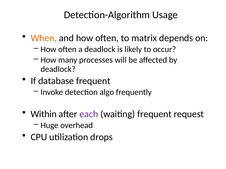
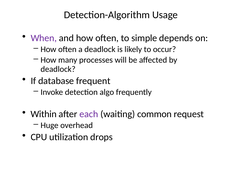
When colour: orange -> purple
matrix: matrix -> simple
waiting frequent: frequent -> common
